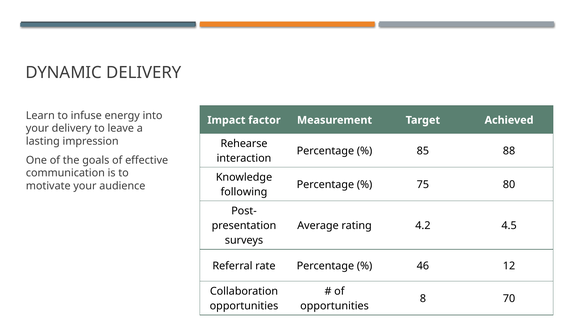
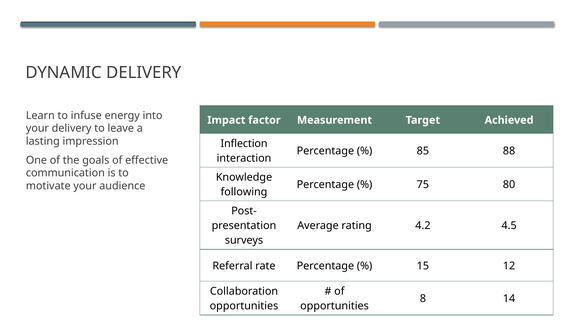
Rehearse: Rehearse -> Inflection
46: 46 -> 15
70: 70 -> 14
